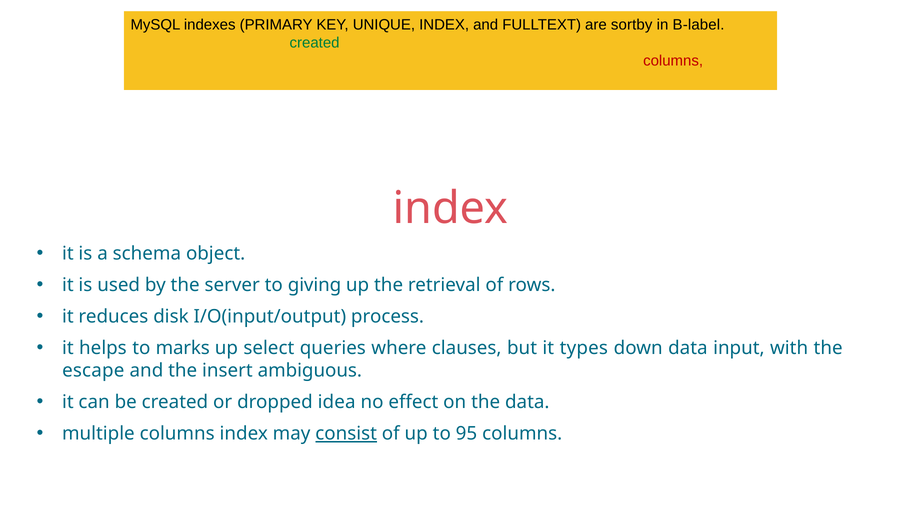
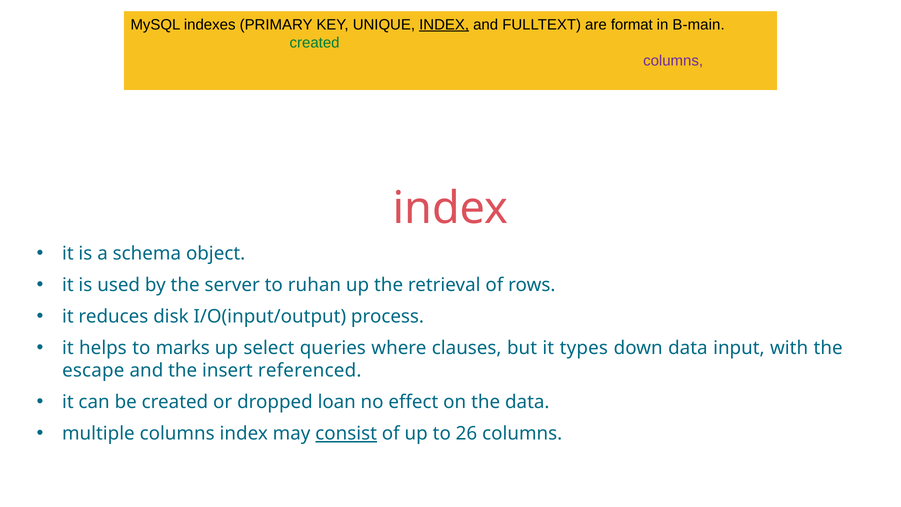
INDEX at (444, 25) underline: none -> present
sortby: sortby -> format
B-label: B-label -> B-main
columns at (673, 61) colour: red -> purple
giving: giving -> ruhan
ambiguous: ambiguous -> referenced
idea: idea -> loan
95: 95 -> 26
